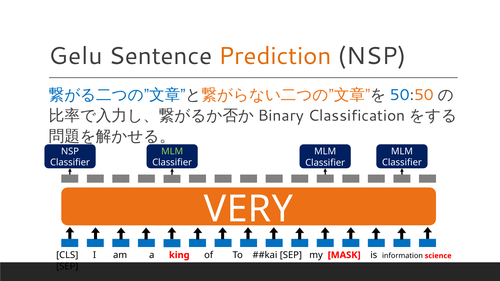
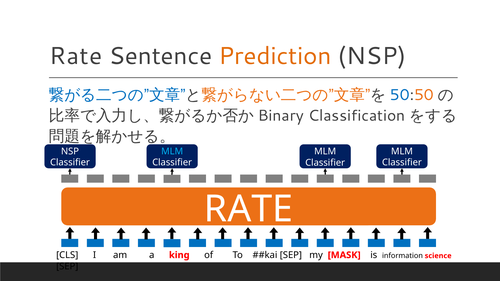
Gelu at (76, 56): Gelu -> Rate
MLM at (172, 151) colour: light green -> light blue
VERY at (248, 209): VERY -> RATE
